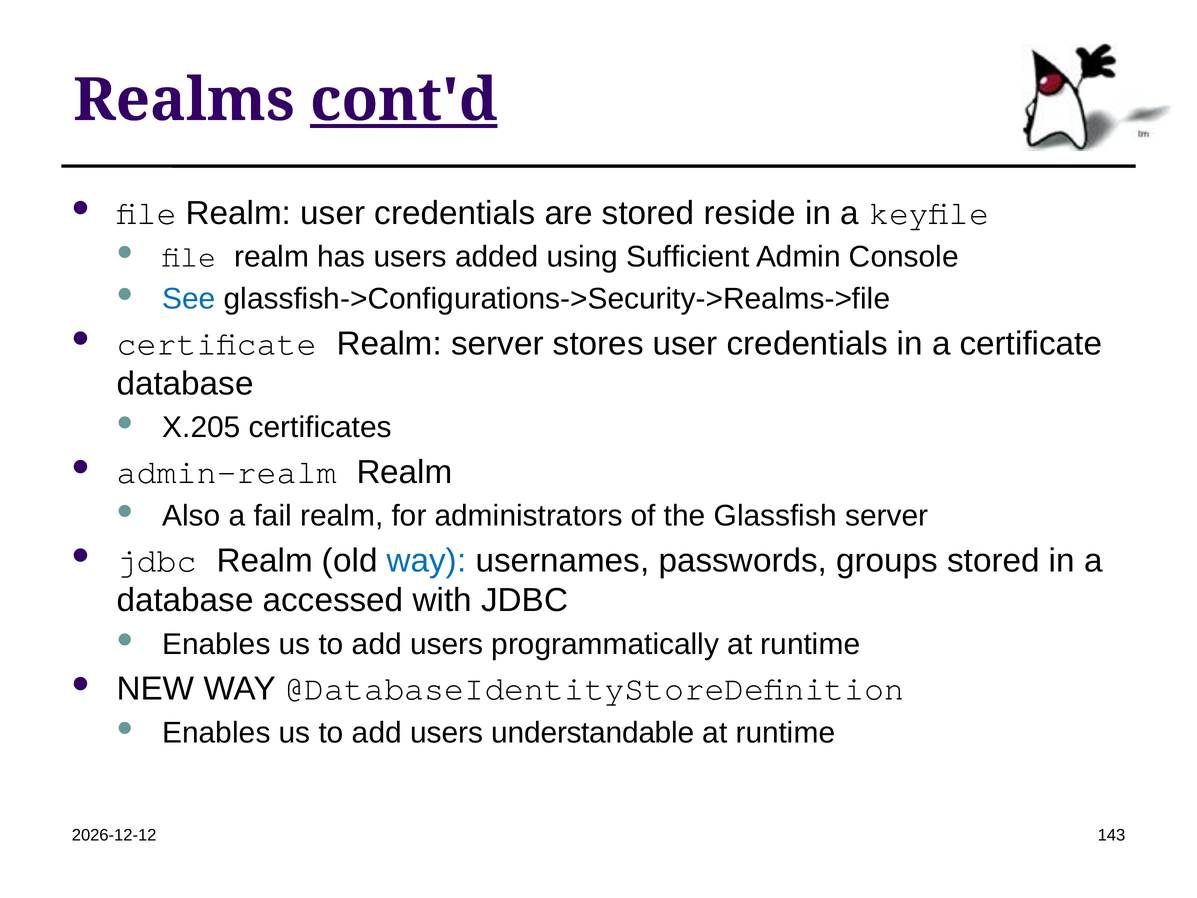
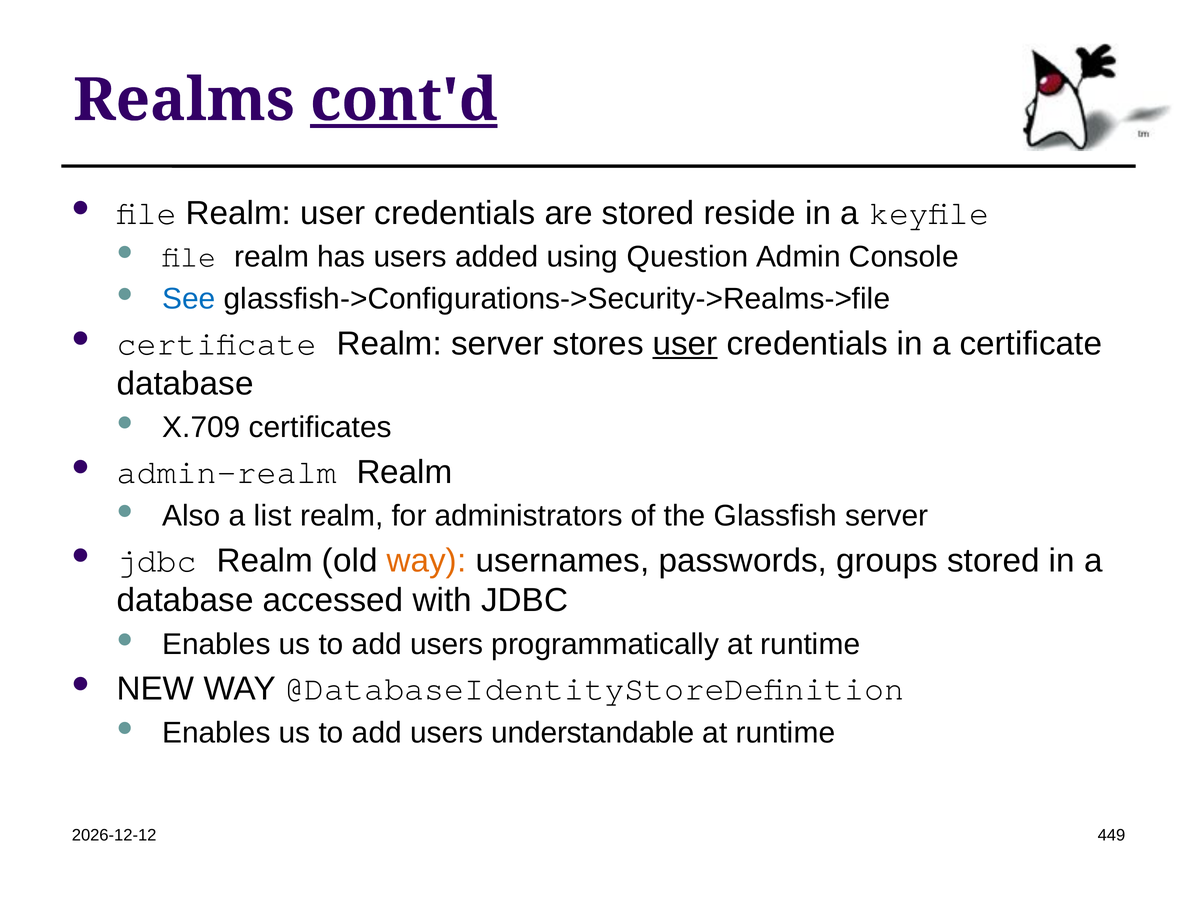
Sufficient: Sufficient -> Question
user at (685, 344) underline: none -> present
X.205: X.205 -> X.709
fail: fail -> list
way at (426, 560) colour: blue -> orange
143: 143 -> 449
